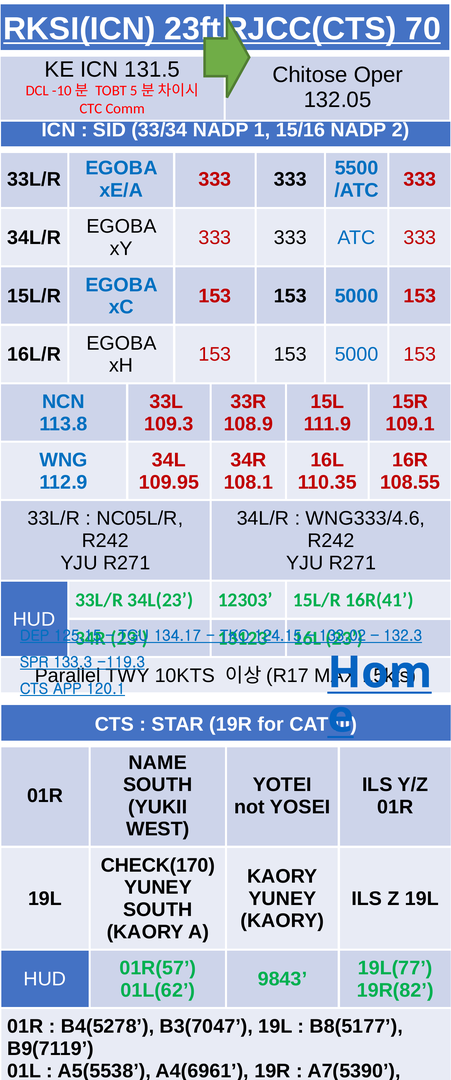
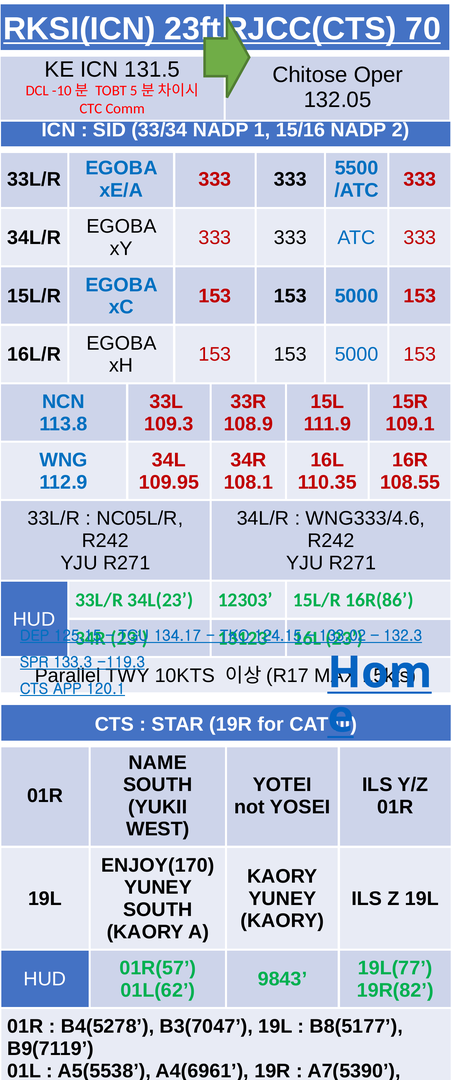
16R(41: 16R(41 -> 16R(86
CHECK(170: CHECK(170 -> ENJOY(170
